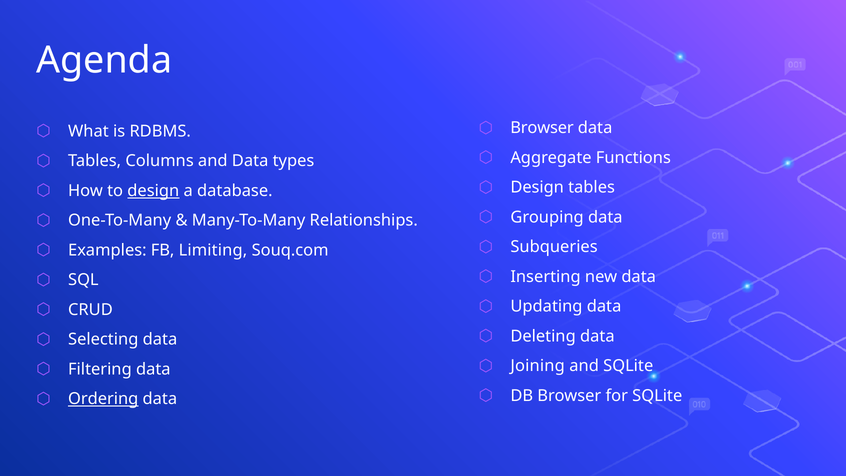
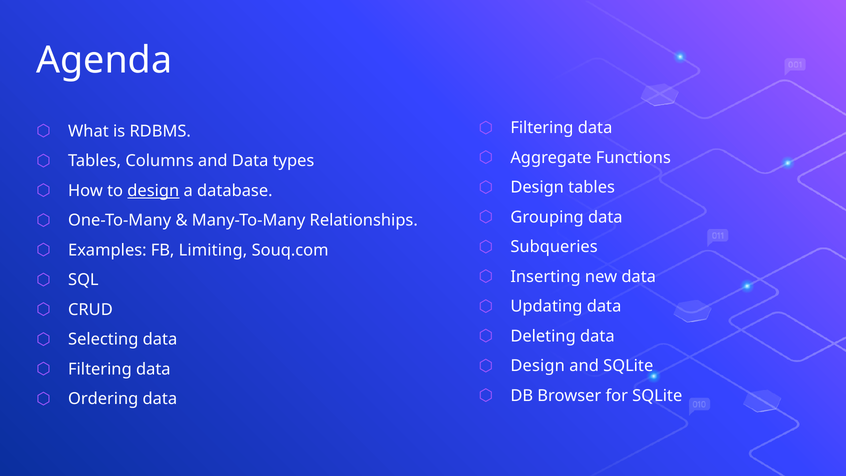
Browser at (542, 128): Browser -> Filtering
Joining at (538, 366): Joining -> Design
Ordering underline: present -> none
